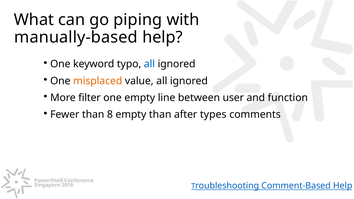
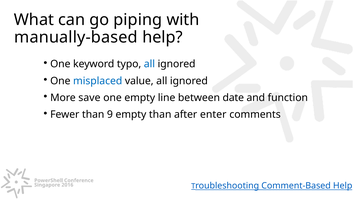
misplaced colour: orange -> blue
filter: filter -> save
user: user -> date
8: 8 -> 9
types: types -> enter
